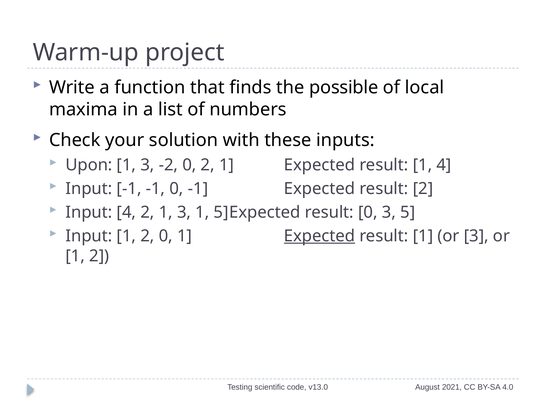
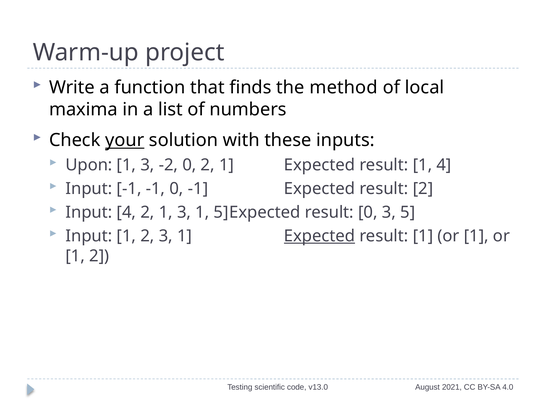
possible: possible -> method
your underline: none -> present
2 0: 0 -> 3
result 1 or 3: 3 -> 1
